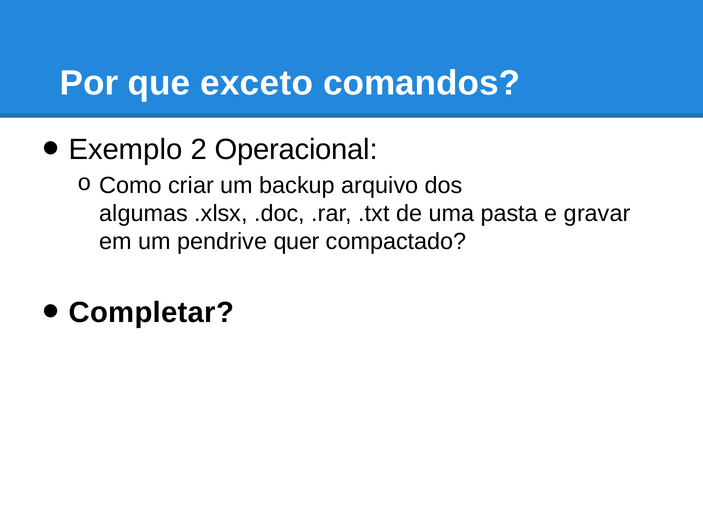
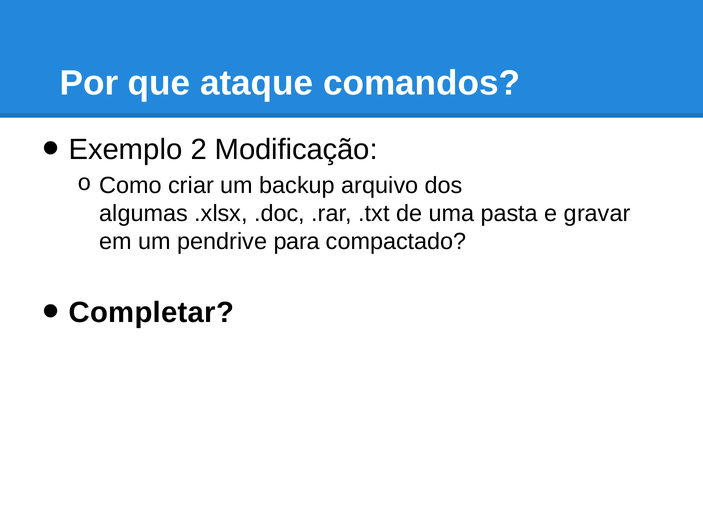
exceto: exceto -> ataque
Operacional: Operacional -> Modificação
quer: quer -> para
